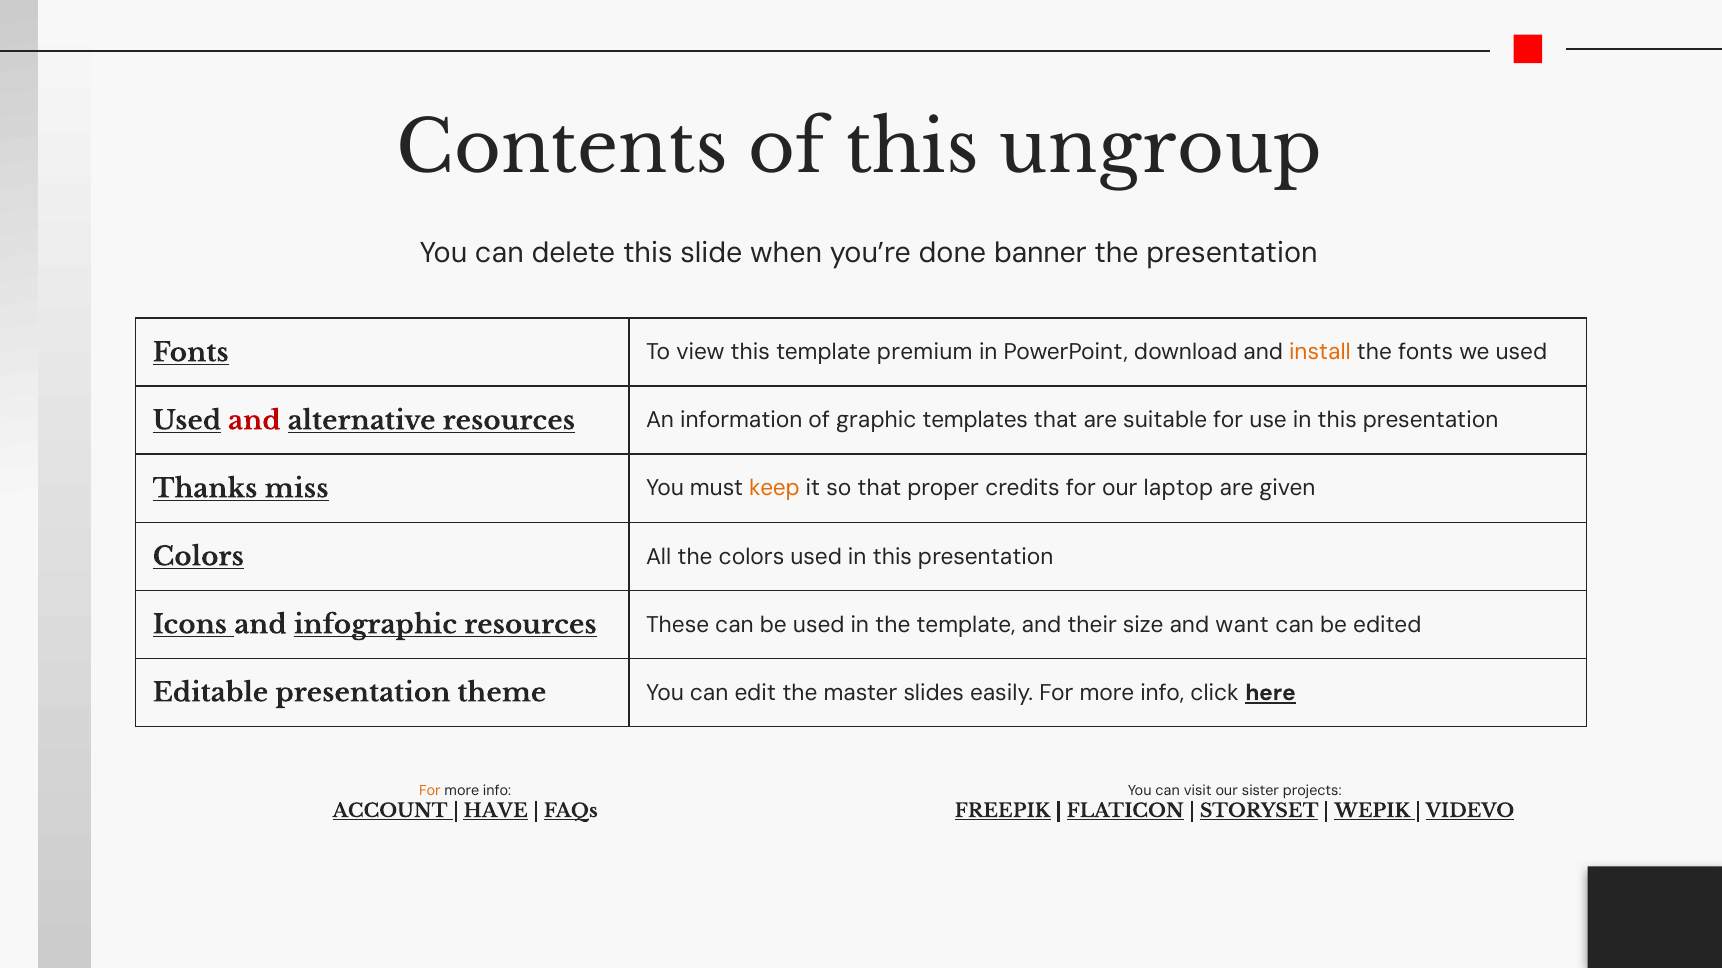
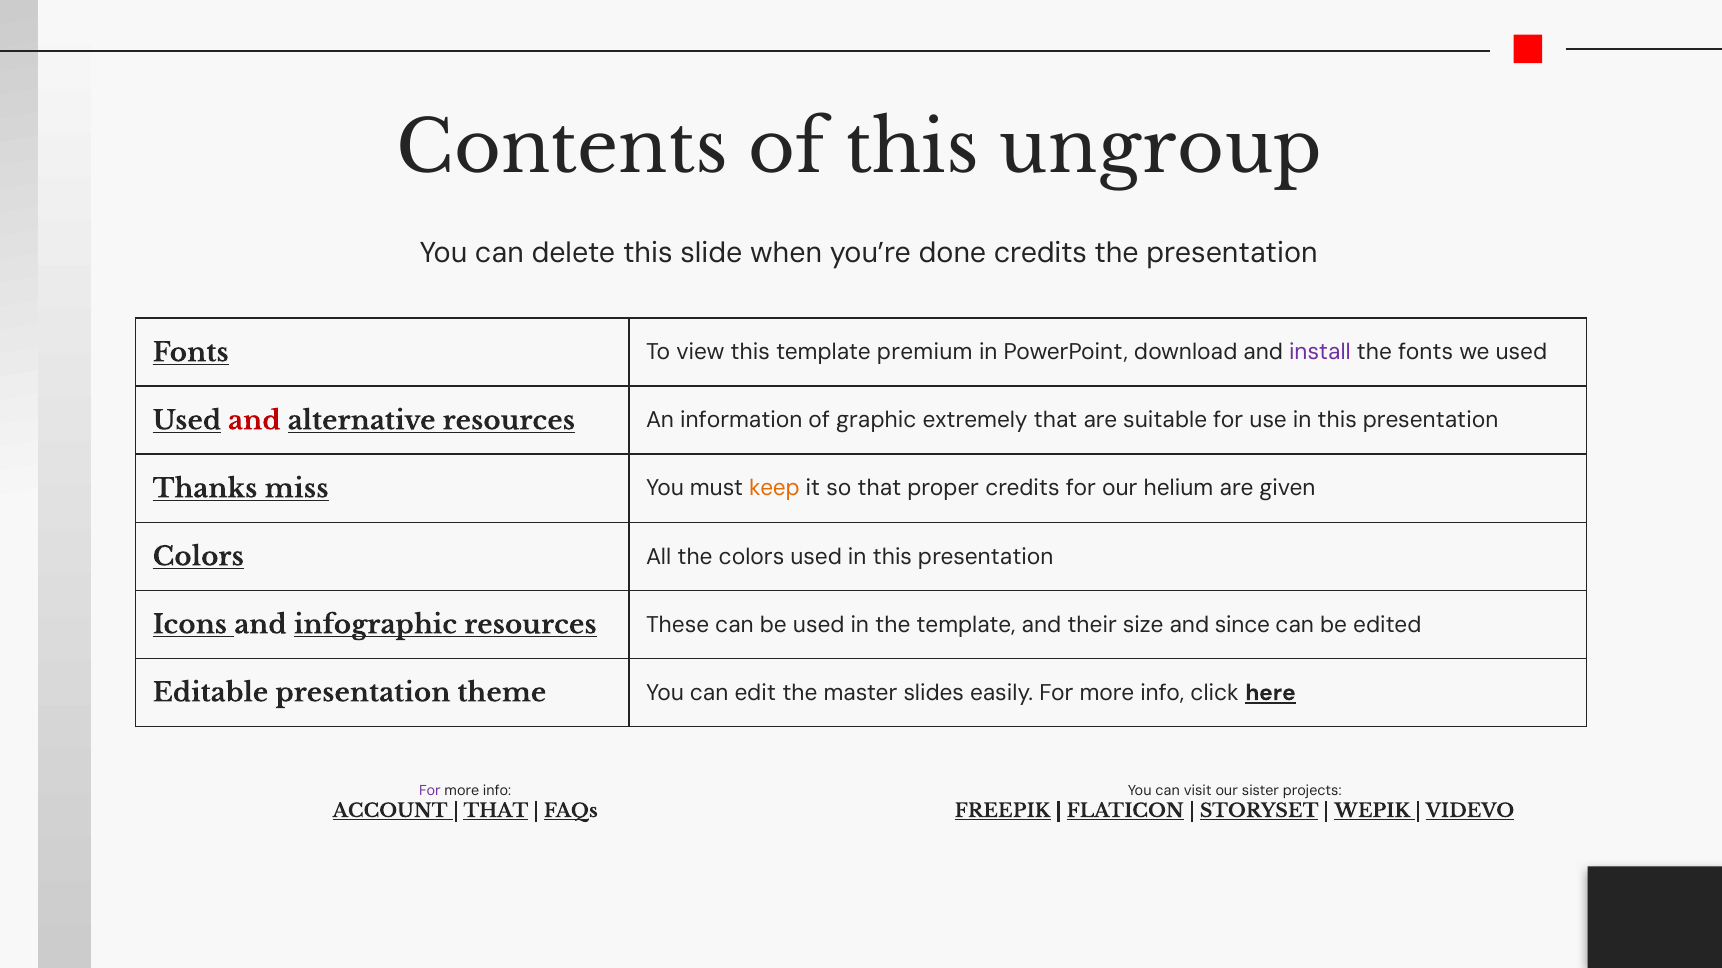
done banner: banner -> credits
install colour: orange -> purple
templates: templates -> extremely
laptop: laptop -> helium
want: want -> since
For at (430, 791) colour: orange -> purple
HAVE at (496, 811): HAVE -> THAT
